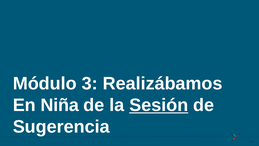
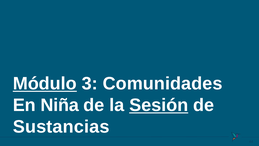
Módulo underline: none -> present
Realizábamos: Realizábamos -> Comunidades
Sugerencia: Sugerencia -> Sustancias
